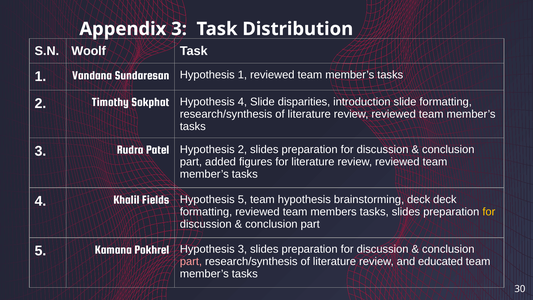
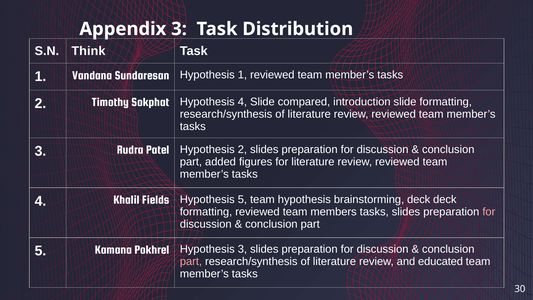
Woolf: Woolf -> Think
disparities: disparities -> compared
for at (489, 212) colour: yellow -> pink
